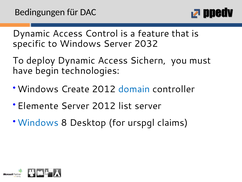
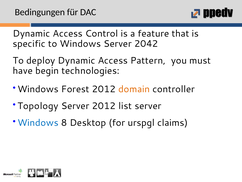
2032: 2032 -> 2042
Sichern: Sichern -> Pattern
Create: Create -> Forest
domain colour: blue -> orange
Elemente: Elemente -> Topology
